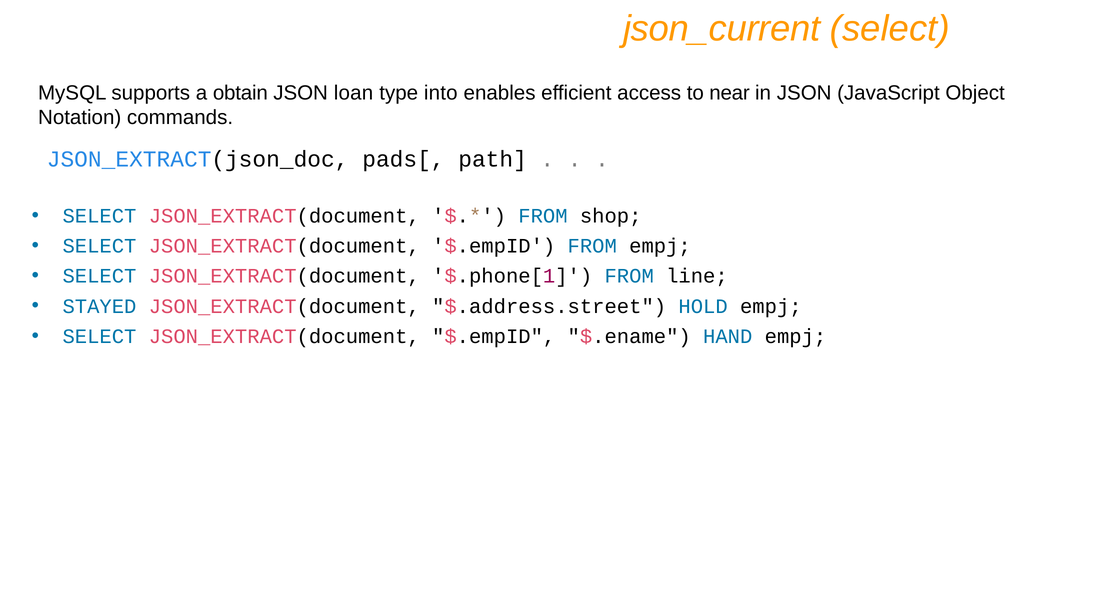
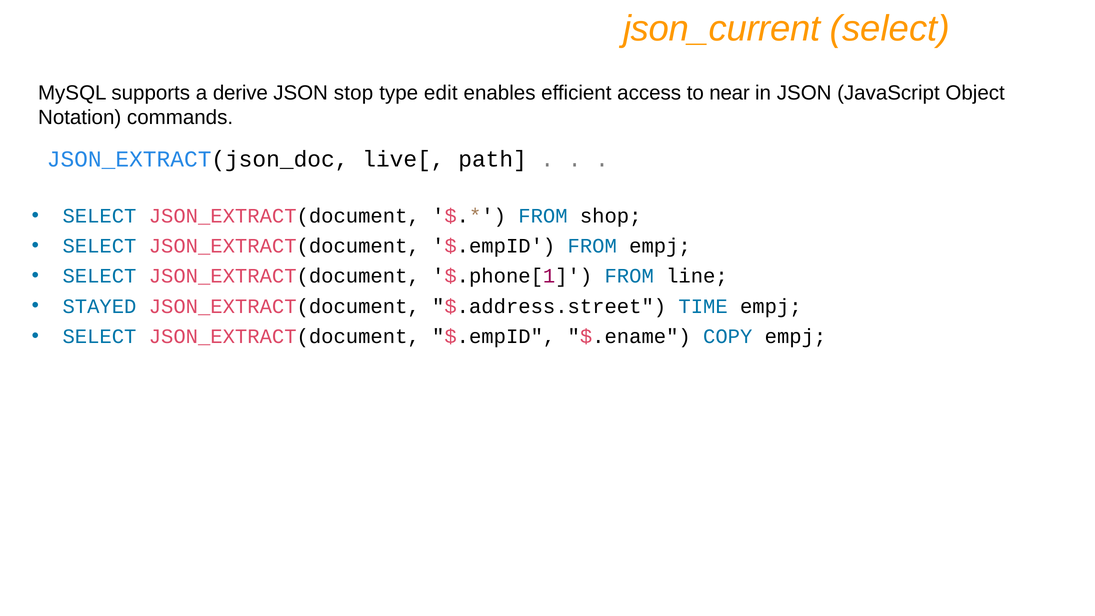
obtain: obtain -> derive
loan: loan -> stop
into: into -> edit
pads[: pads[ -> live[
HOLD: HOLD -> TIME
HAND: HAND -> COPY
